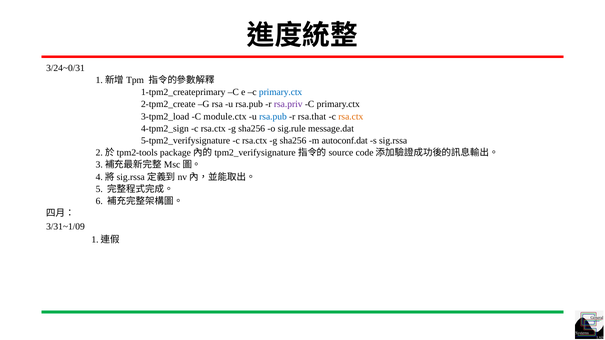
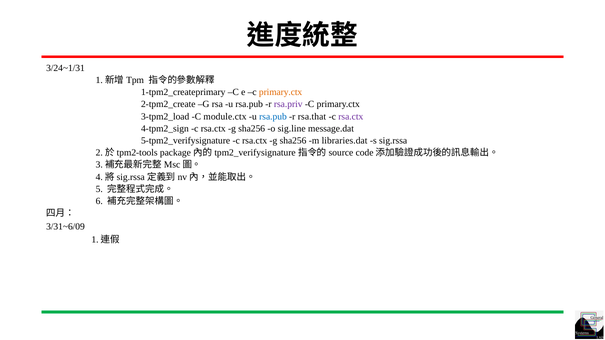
3/24~0/31: 3/24~0/31 -> 3/24~1/31
primary.ctx at (281, 92) colour: blue -> orange
rsa.ctx at (351, 117) colour: orange -> purple
sig.rule: sig.rule -> sig.line
autoconf.dat: autoconf.dat -> libraries.dat
3/31~1/09: 3/31~1/09 -> 3/31~6/09
